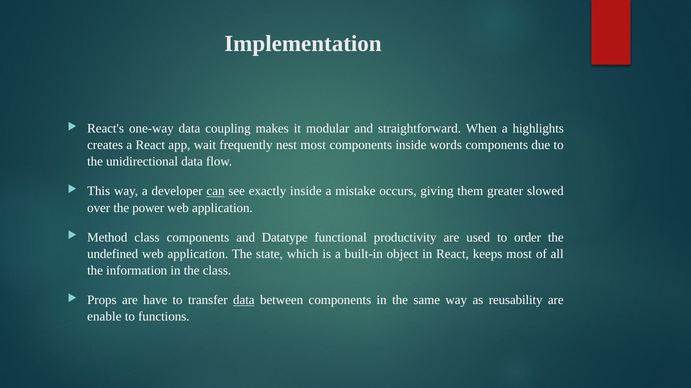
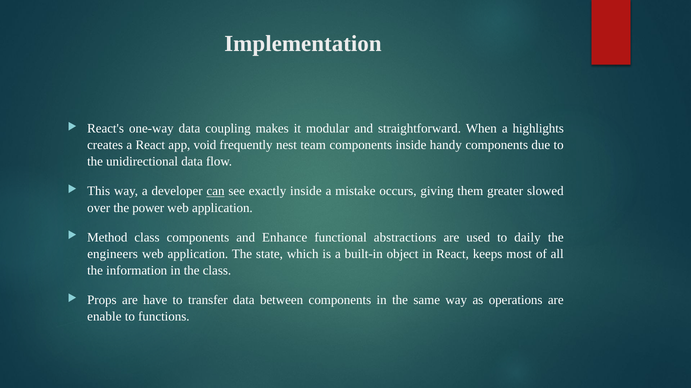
wait: wait -> void
nest most: most -> team
words: words -> handy
Datatype: Datatype -> Enhance
productivity: productivity -> abstractions
order: order -> daily
undefined: undefined -> engineers
data at (244, 301) underline: present -> none
reusability: reusability -> operations
